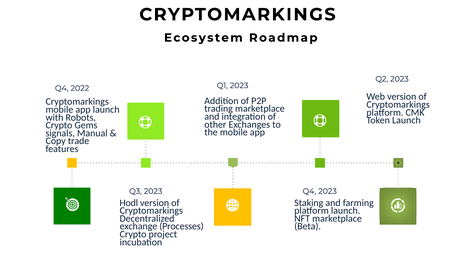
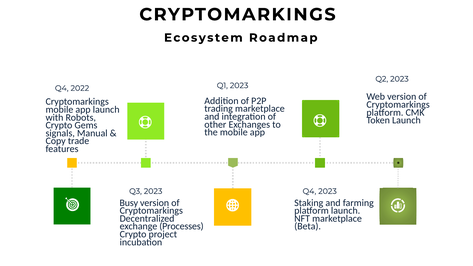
Hodl: Hodl -> Busy
